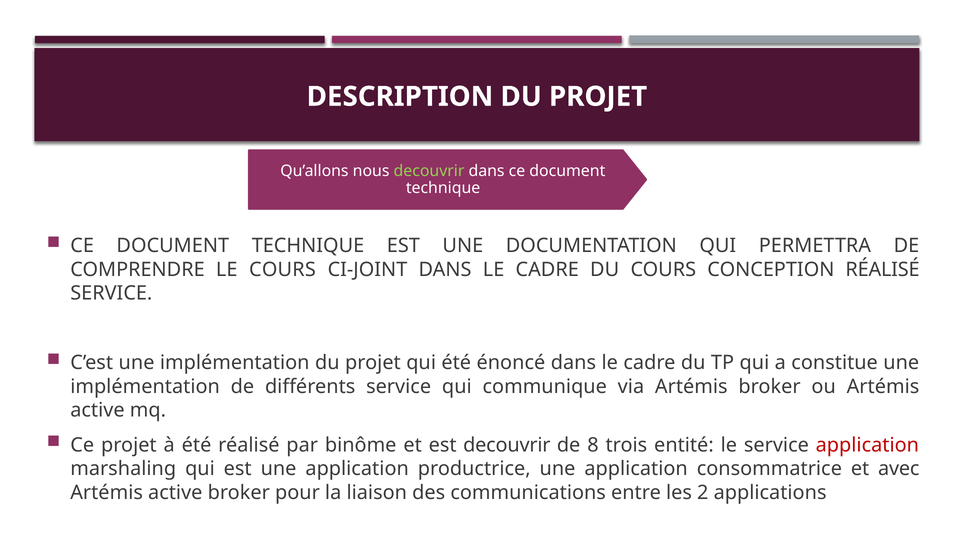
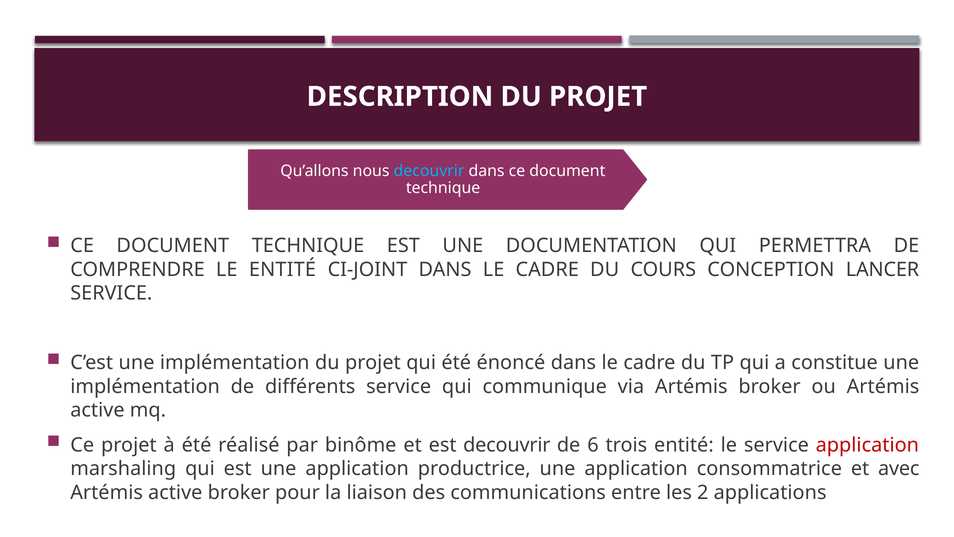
decouvrir at (429, 171) colour: light green -> light blue
LE COURS: COURS -> ENTITÉ
CONCEPTION RÉALISÉ: RÉALISÉ -> LANCER
8: 8 -> 6
